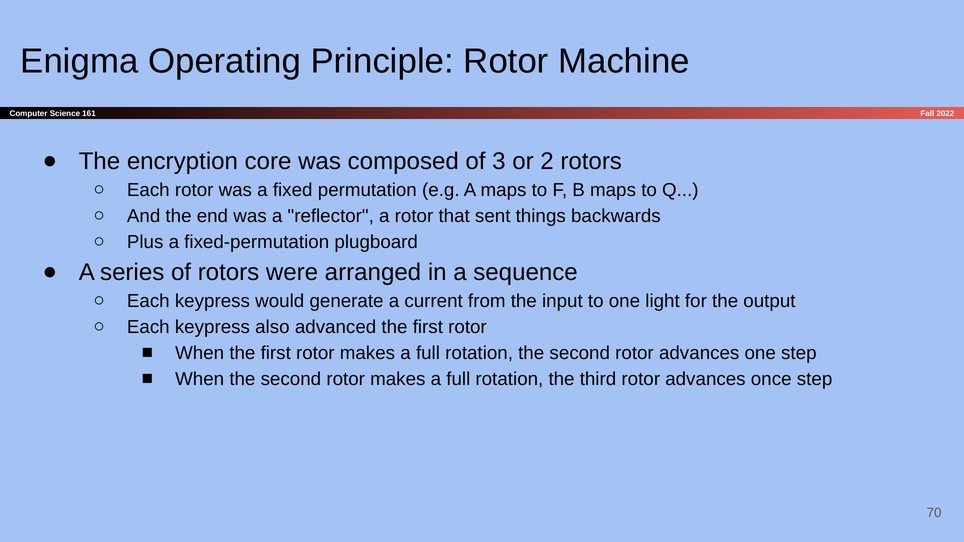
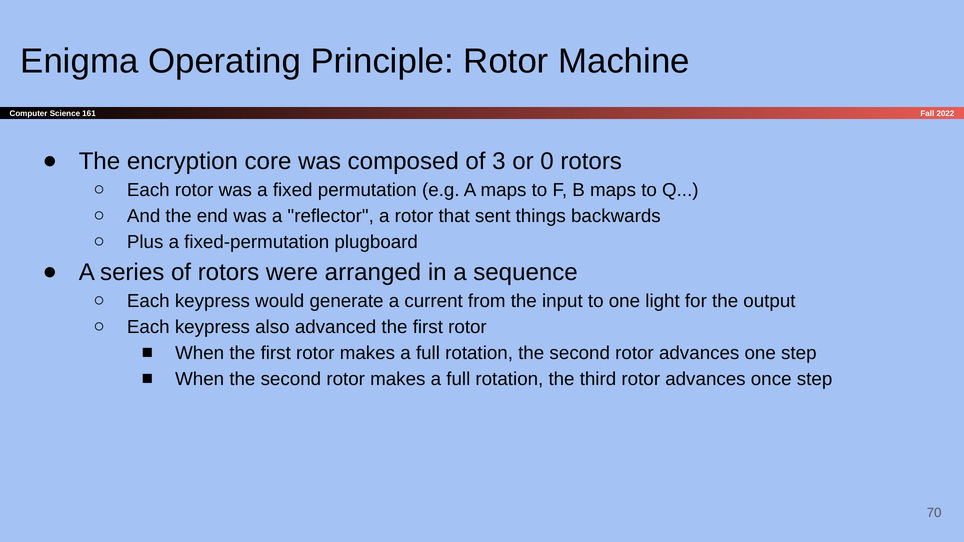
2: 2 -> 0
